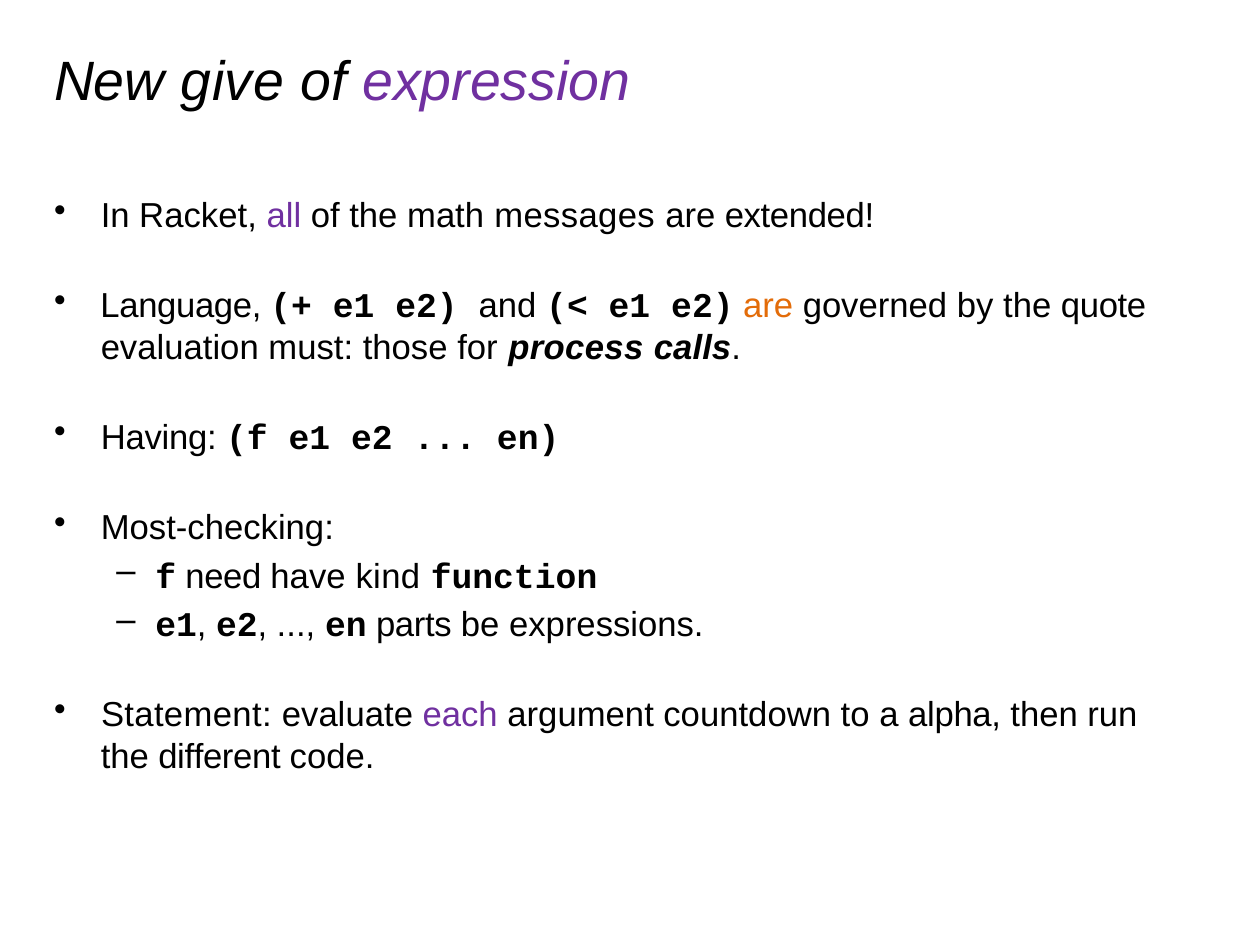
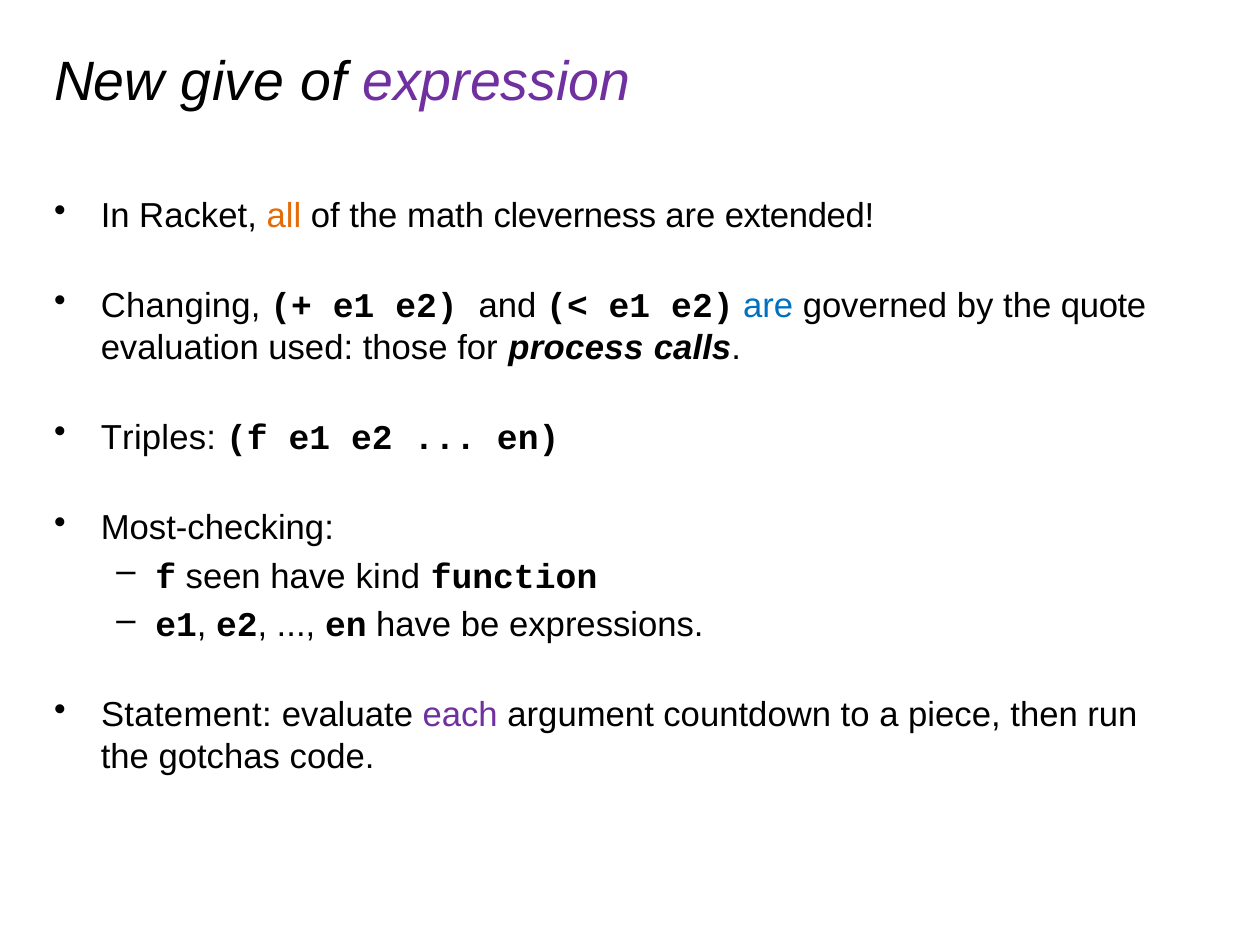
all colour: purple -> orange
messages: messages -> cleverness
Language: Language -> Changing
are at (768, 307) colour: orange -> blue
must: must -> used
Having: Having -> Triples
need: need -> seen
en parts: parts -> have
alpha: alpha -> piece
different: different -> gotchas
